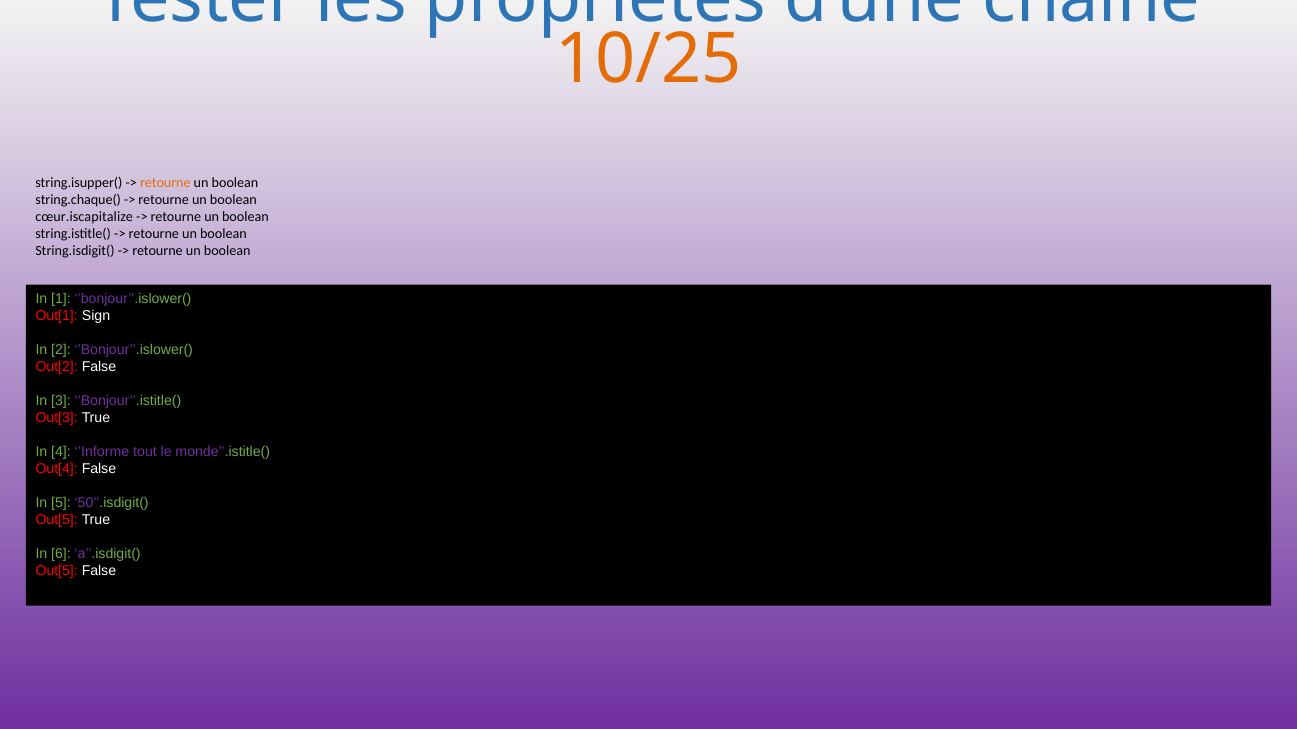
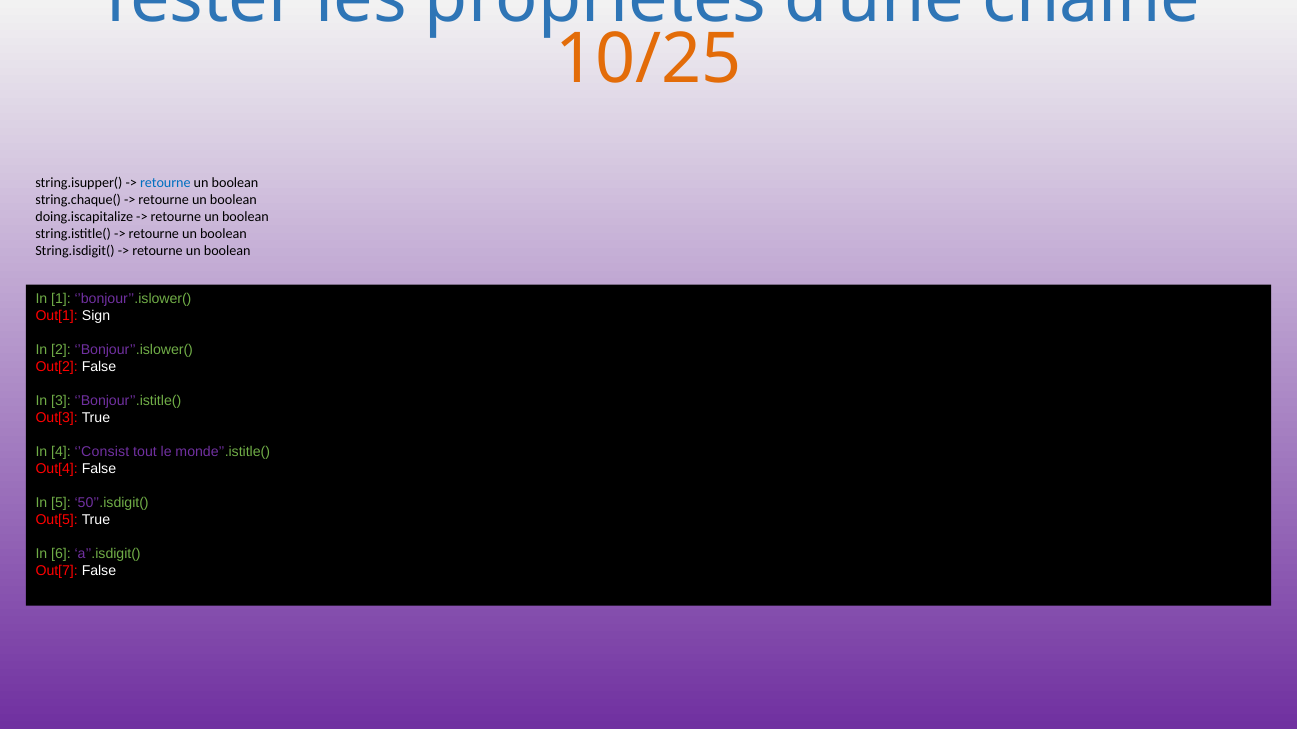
retourne at (165, 183) colour: orange -> blue
cœur.iscapitalize: cœur.iscapitalize -> doing.iscapitalize
’Informe: ’Informe -> ’Consist
Out[5 at (57, 571): Out[5 -> Out[7
